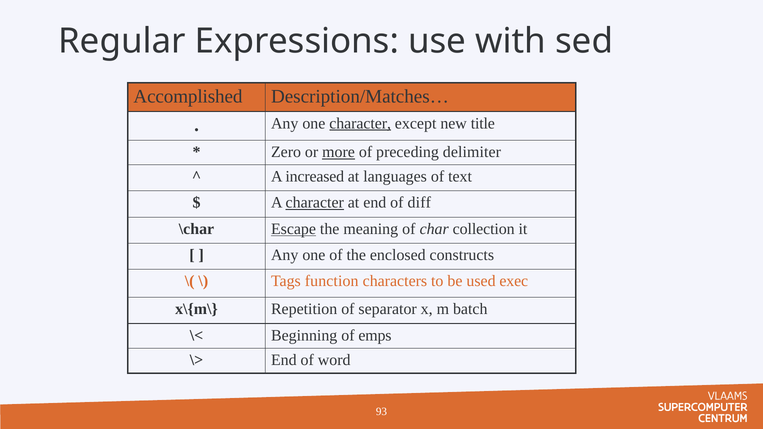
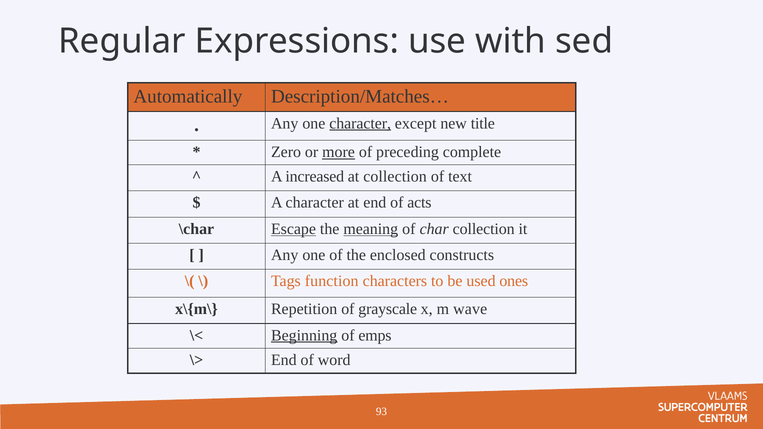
Accomplished: Accomplished -> Automatically
delimiter: delimiter -> complete
at languages: languages -> collection
character at (315, 203) underline: present -> none
diff: diff -> acts
meaning underline: none -> present
exec: exec -> ones
separator: separator -> grayscale
batch: batch -> wave
Beginning underline: none -> present
